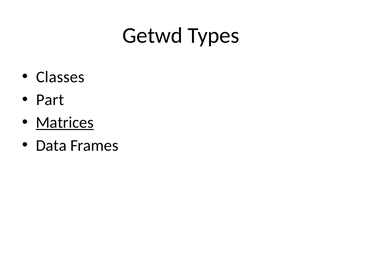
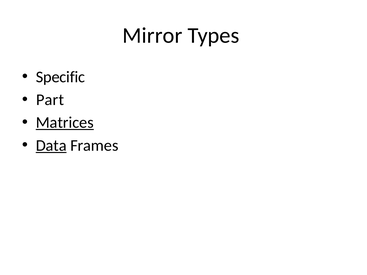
Getwd: Getwd -> Mirror
Classes: Classes -> Specific
Data underline: none -> present
